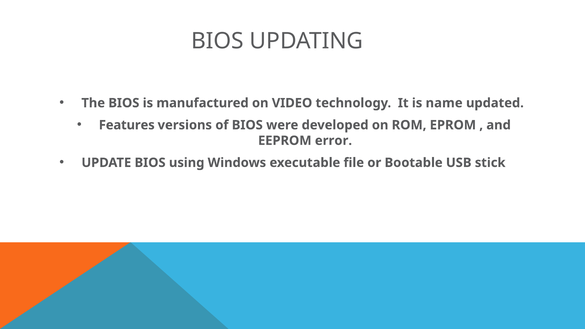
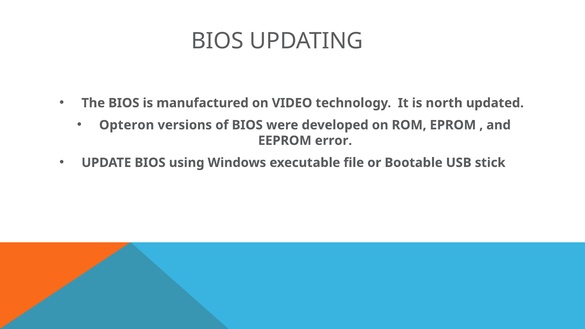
name: name -> north
Features: Features -> Opteron
